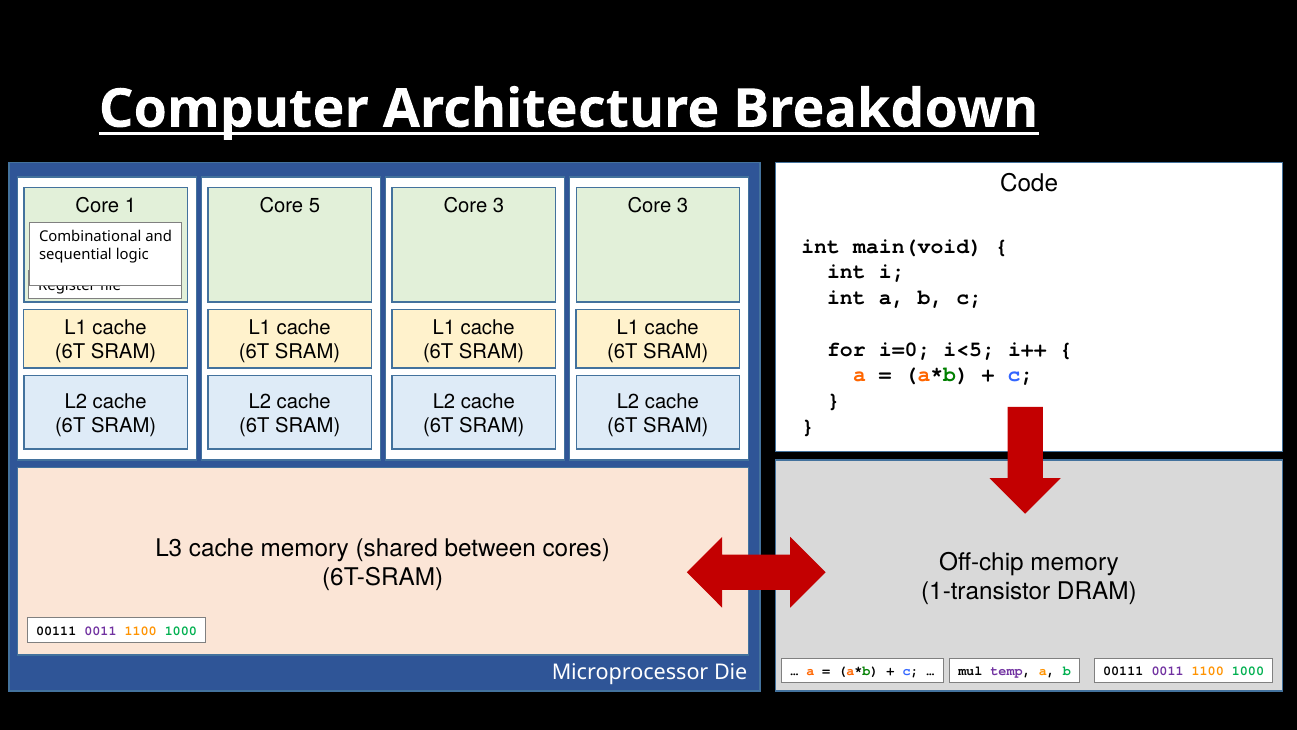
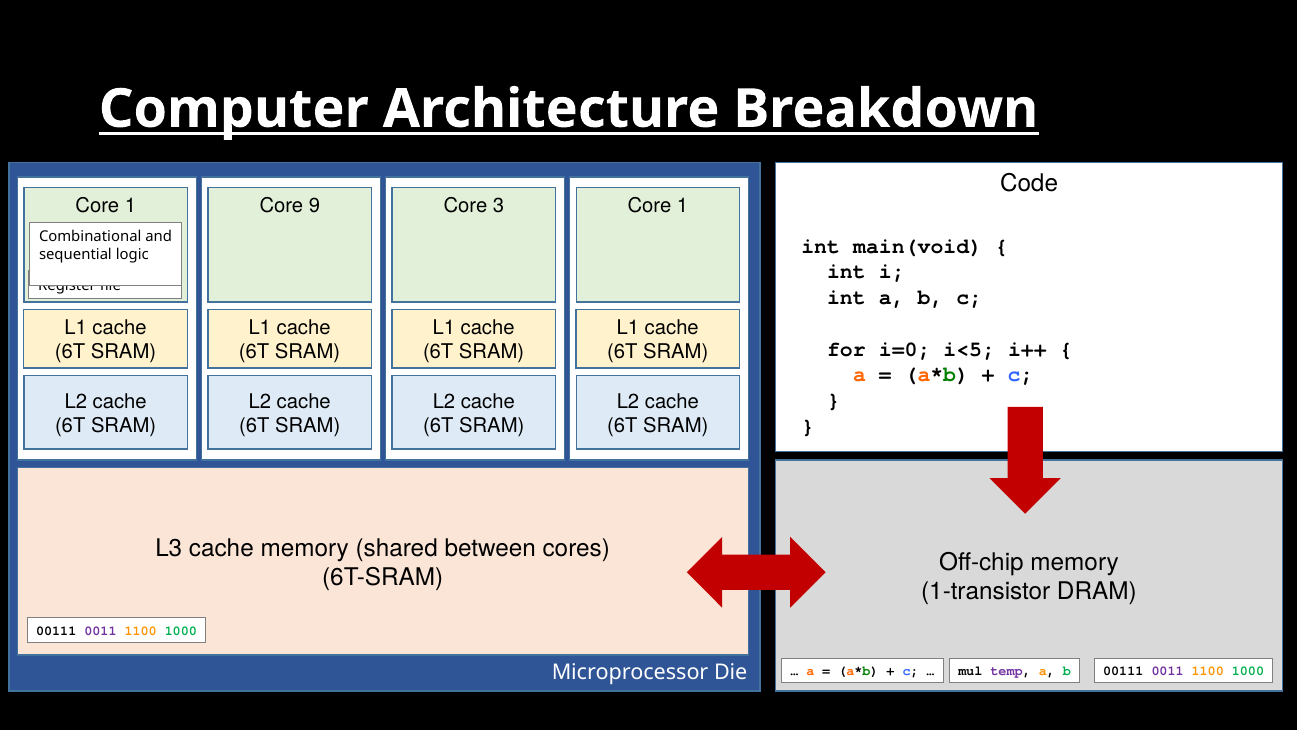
5: 5 -> 9
3 at (683, 206): 3 -> 1
